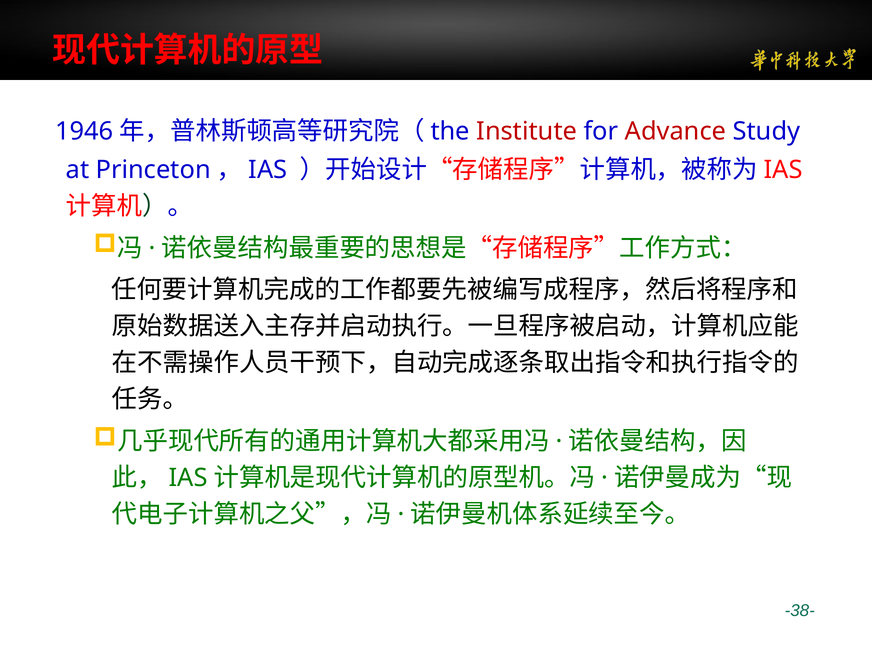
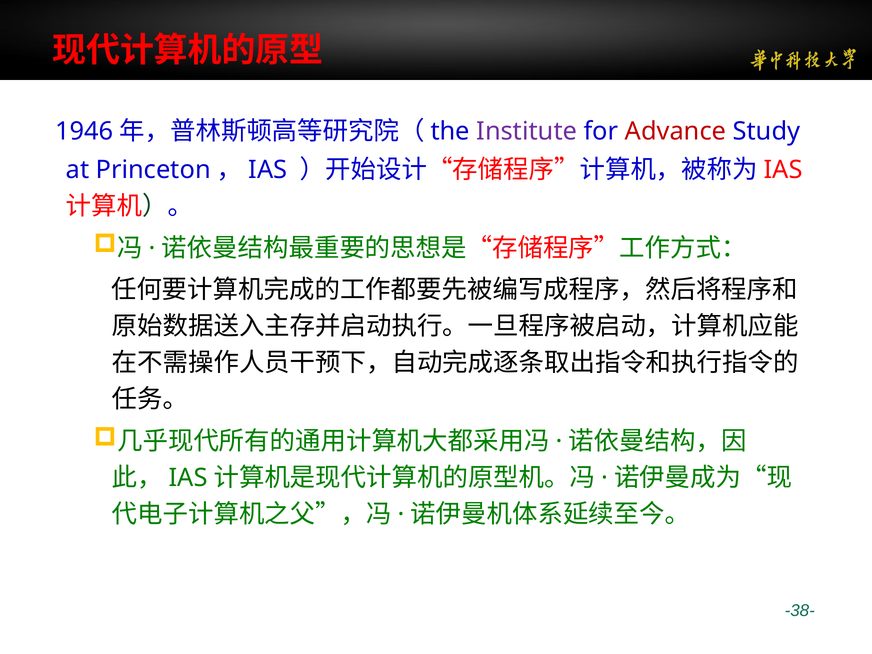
Institute colour: red -> purple
